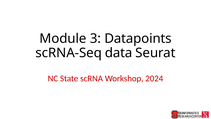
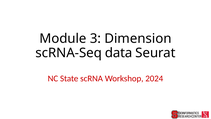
Datapoints: Datapoints -> Dimension
